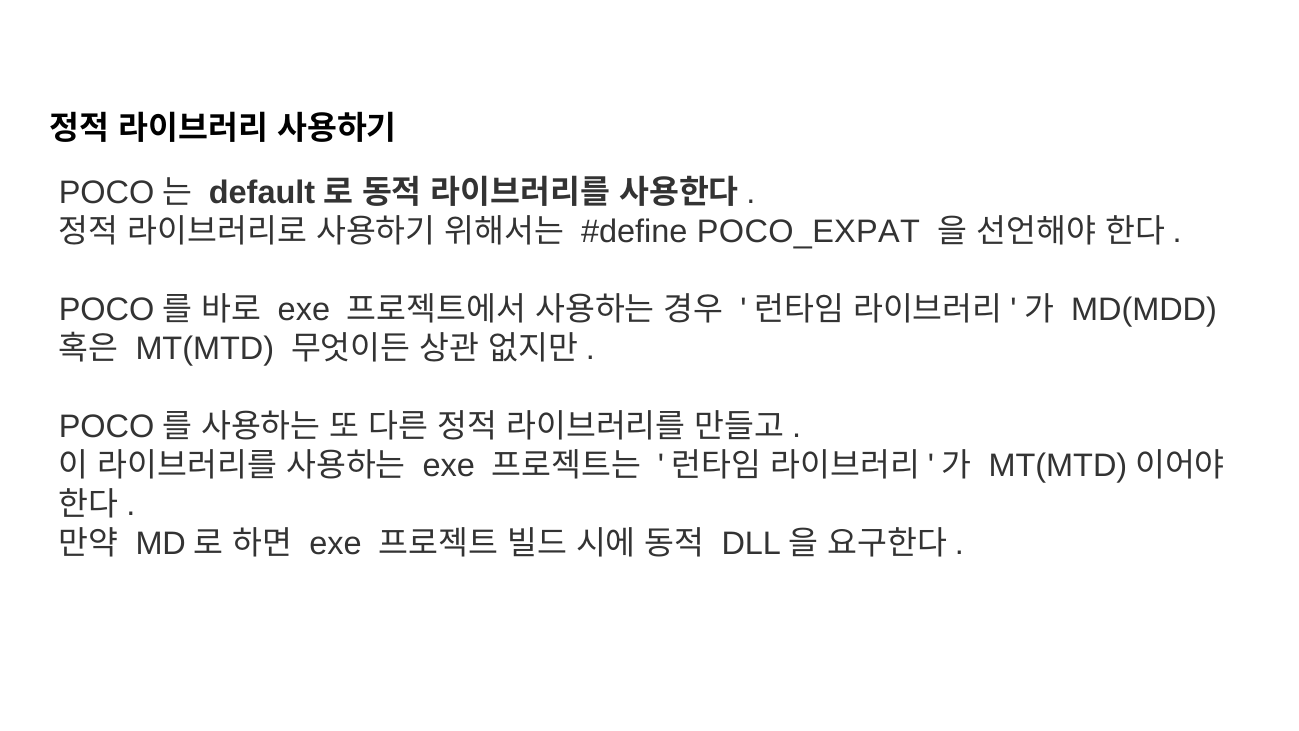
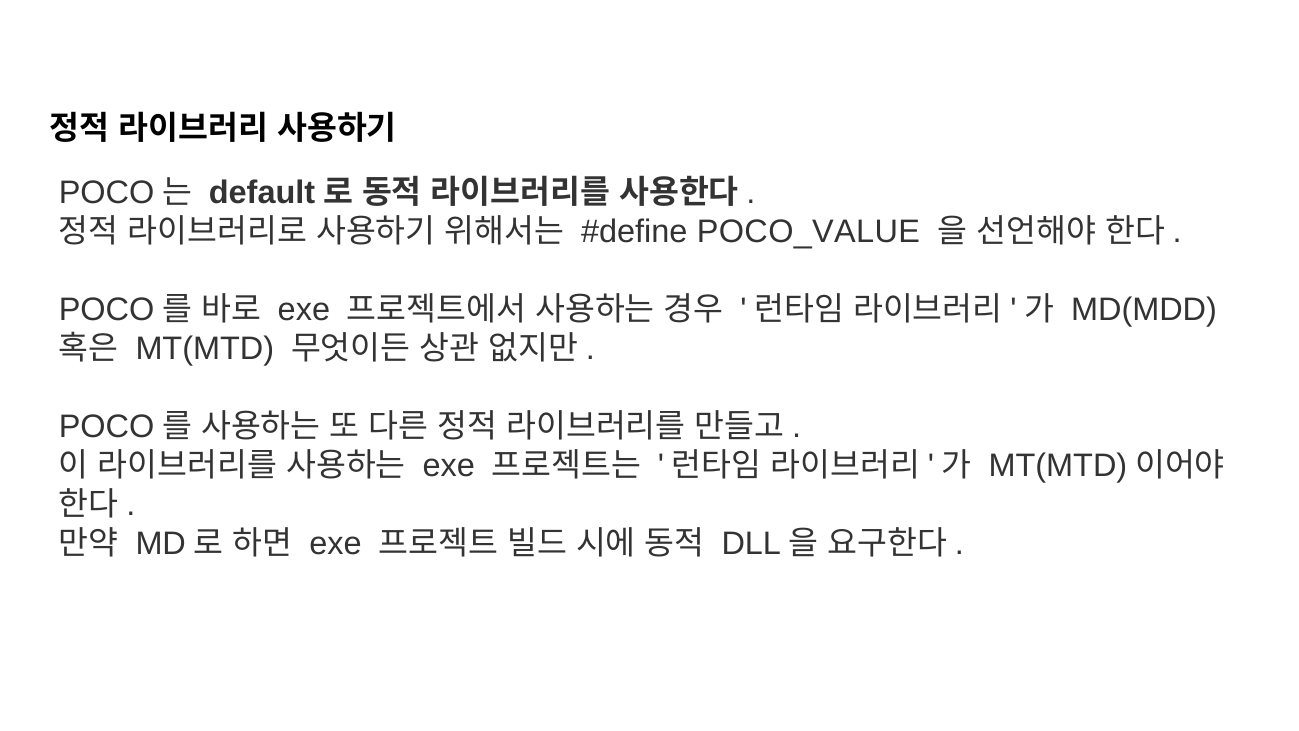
POCO_EXPAT: POCO_EXPAT -> POCO_VALUE
